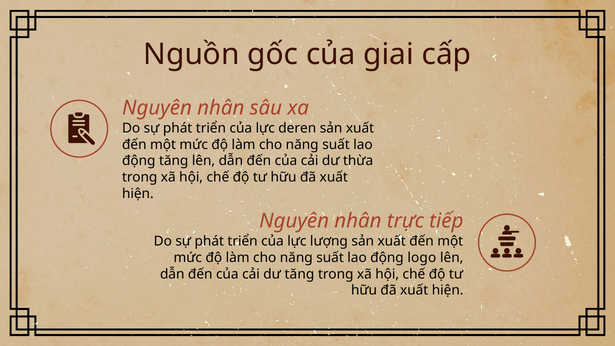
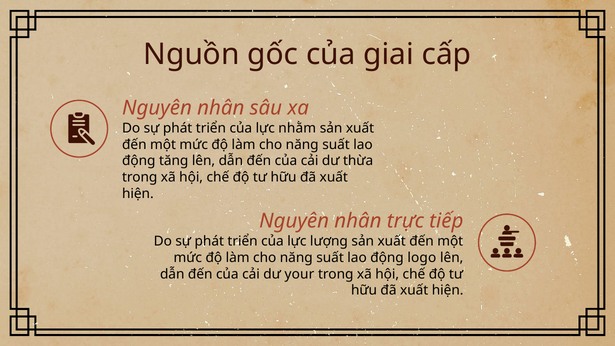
deren: deren -> nhằm
dư tăng: tăng -> your
